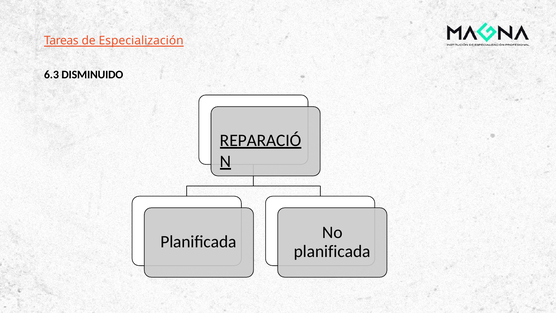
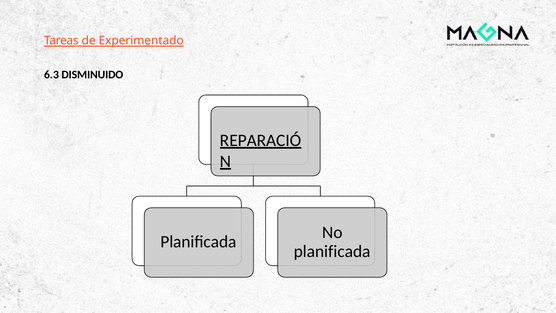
Especialización: Especialización -> Experimentado
